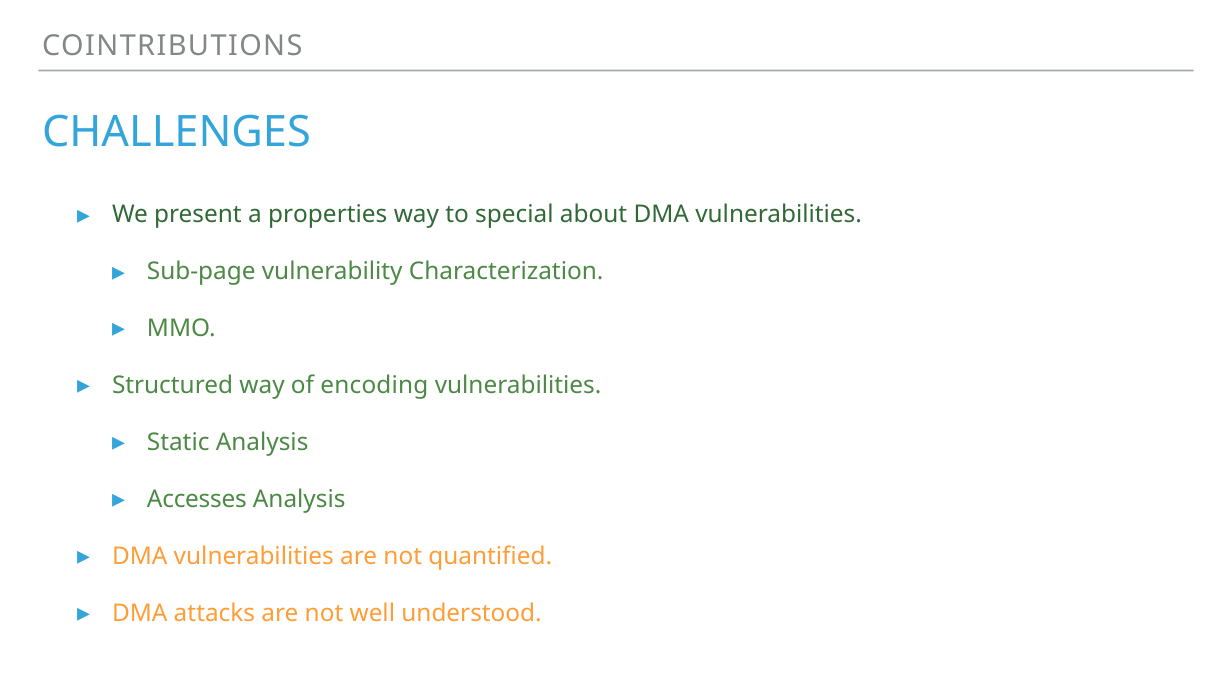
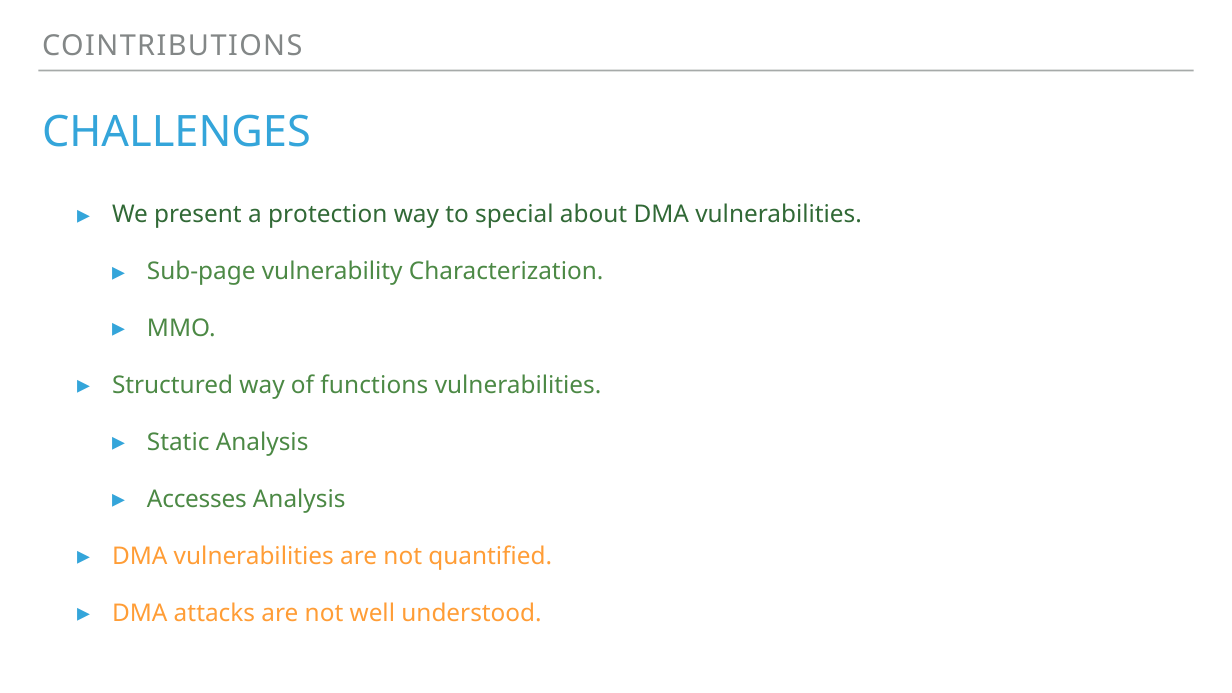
properties: properties -> protection
encoding: encoding -> functions
